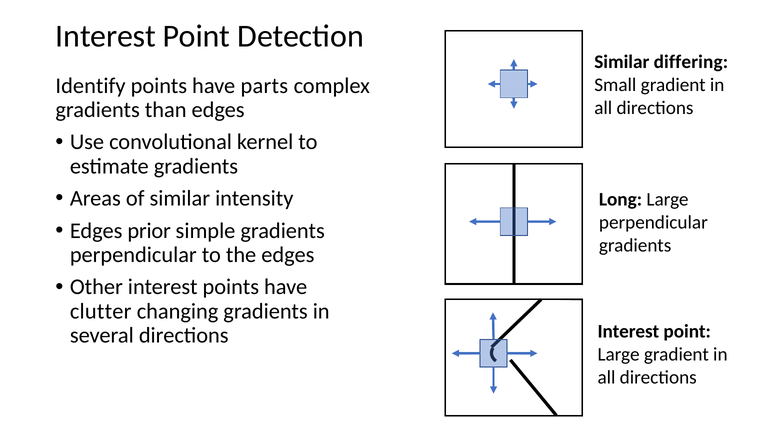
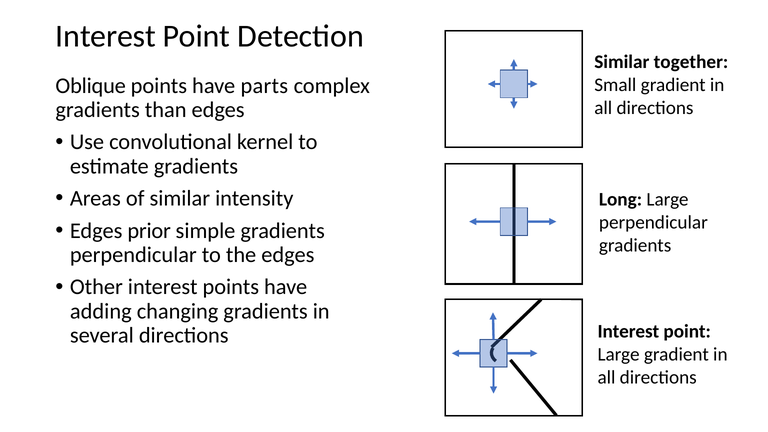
differing: differing -> together
Identify: Identify -> Oblique
clutter: clutter -> adding
